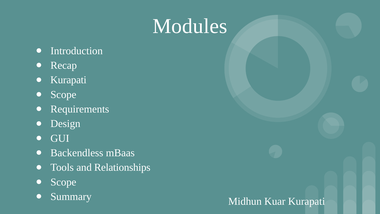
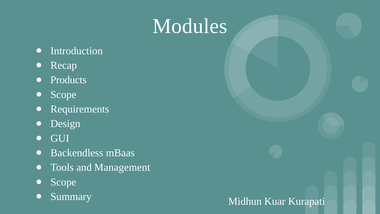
Kurapati at (68, 80): Kurapati -> Products
Relationships: Relationships -> Management
